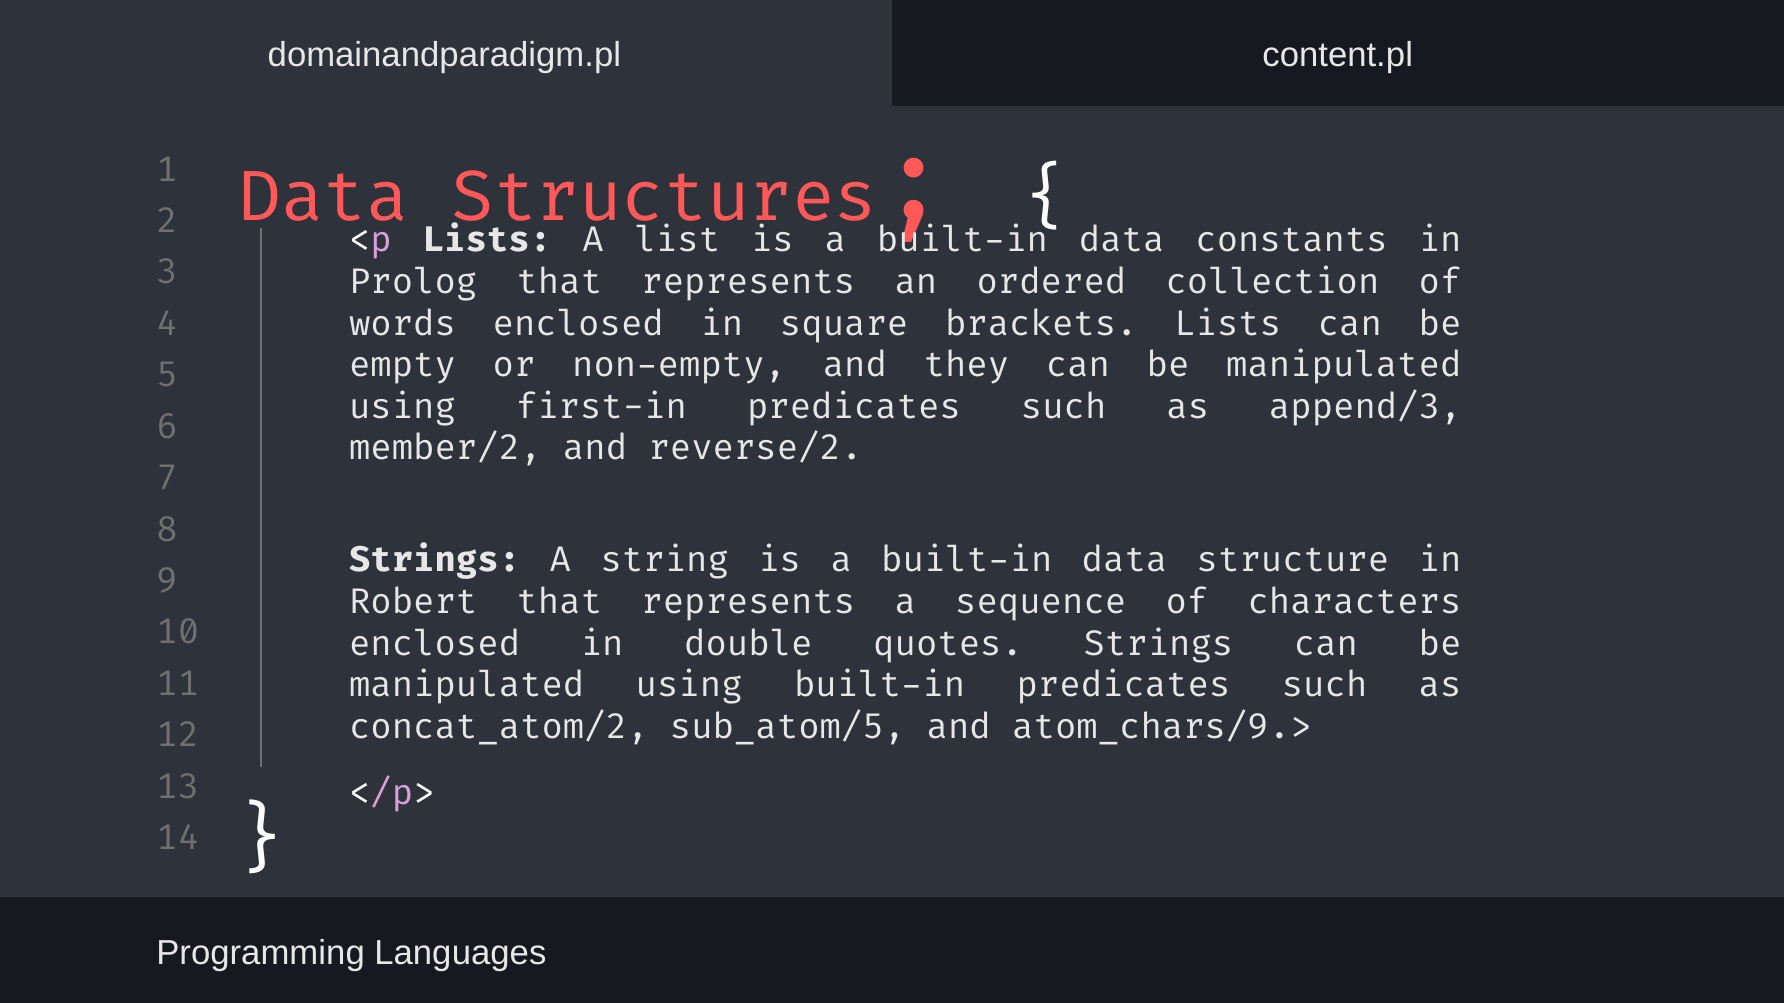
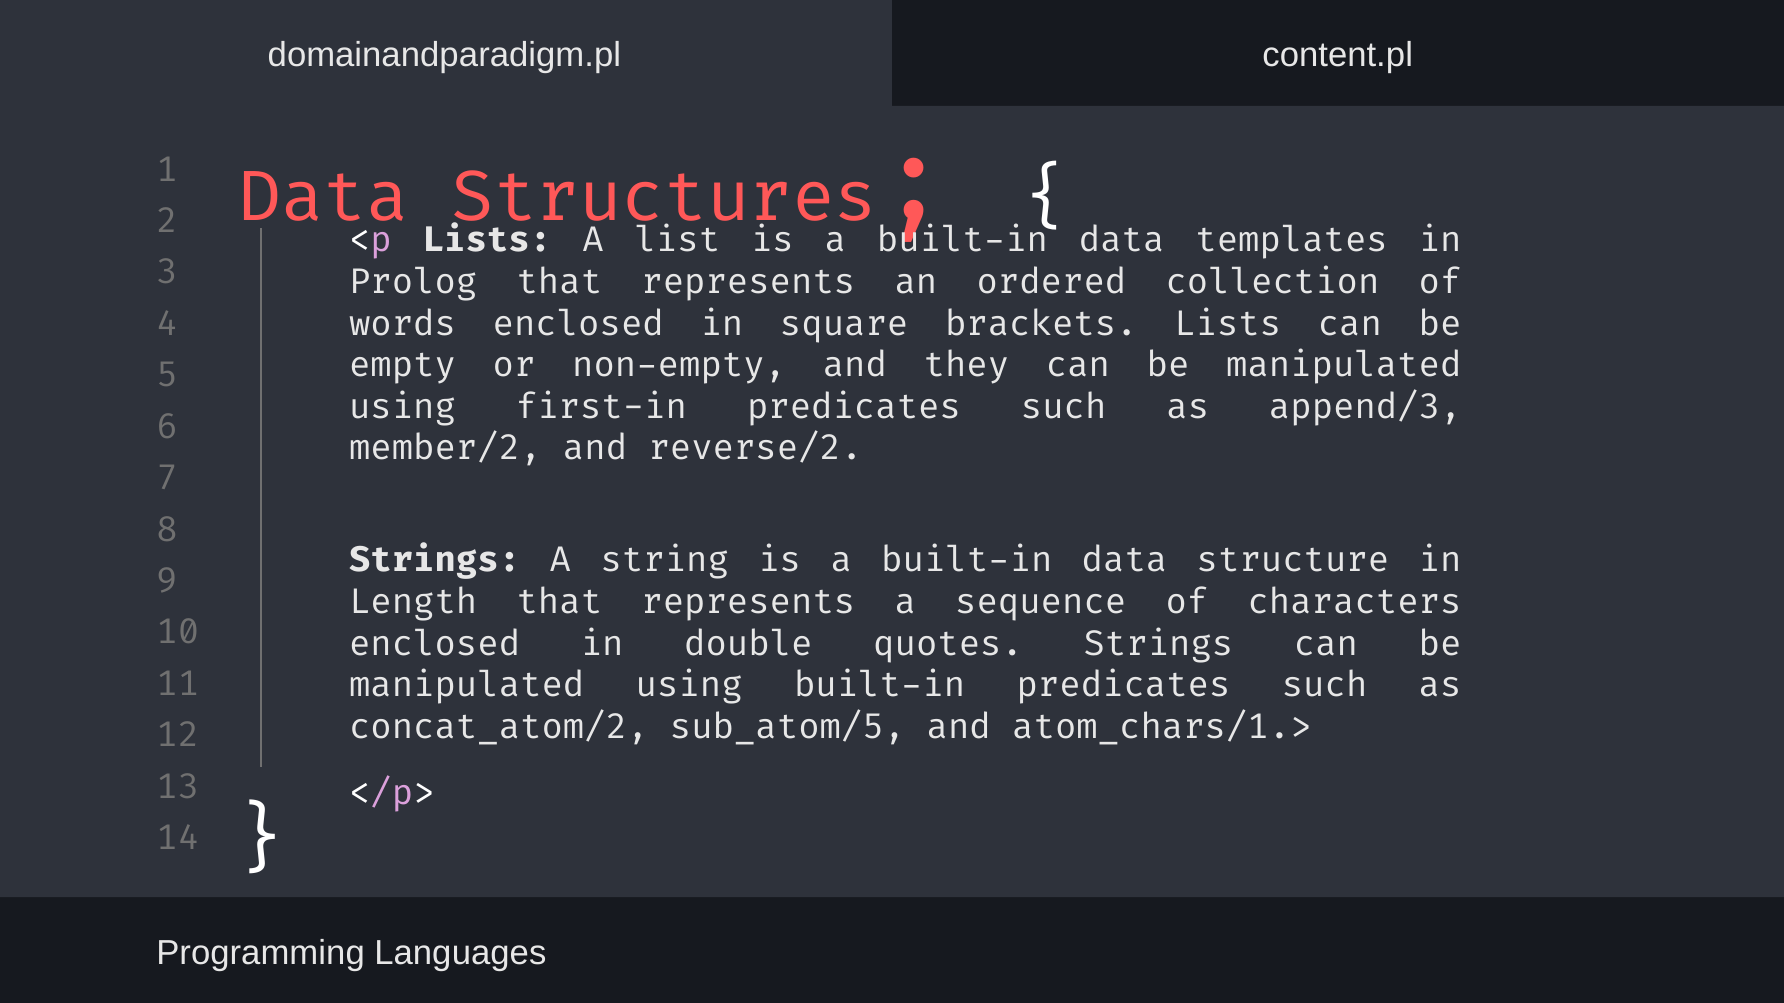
constants: constants -> templates
Robert: Robert -> Length
atom_chars/9.>: atom_chars/9.> -> atom_chars/1.>
